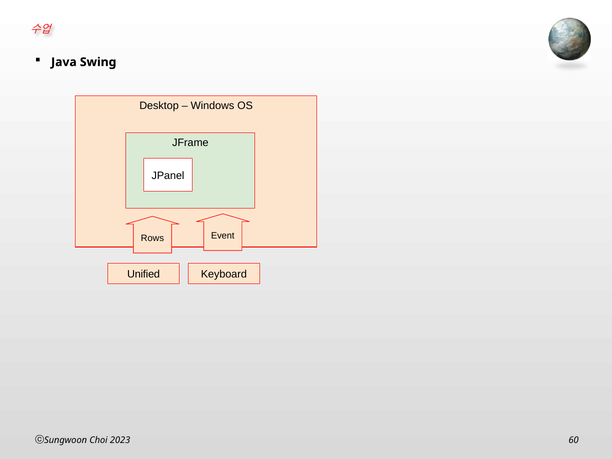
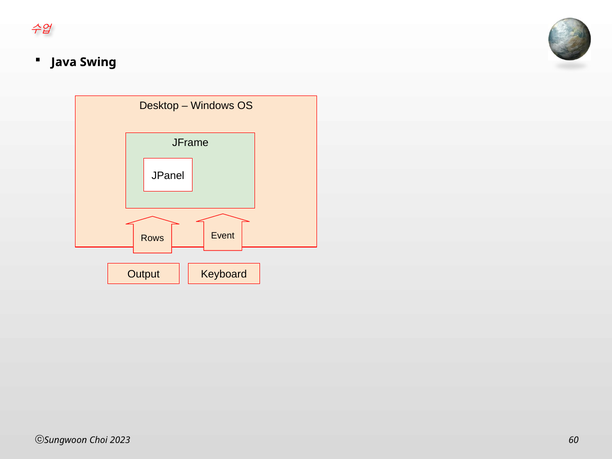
Unified: Unified -> Output
